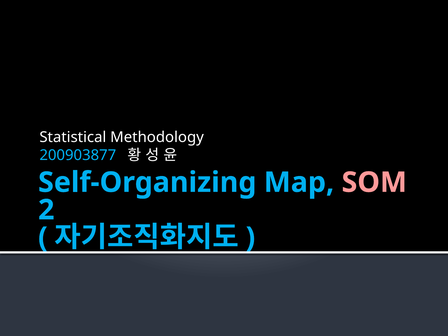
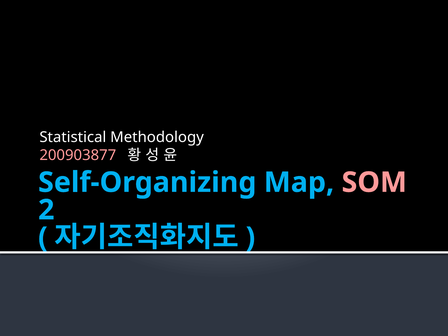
200903877 colour: light blue -> pink
